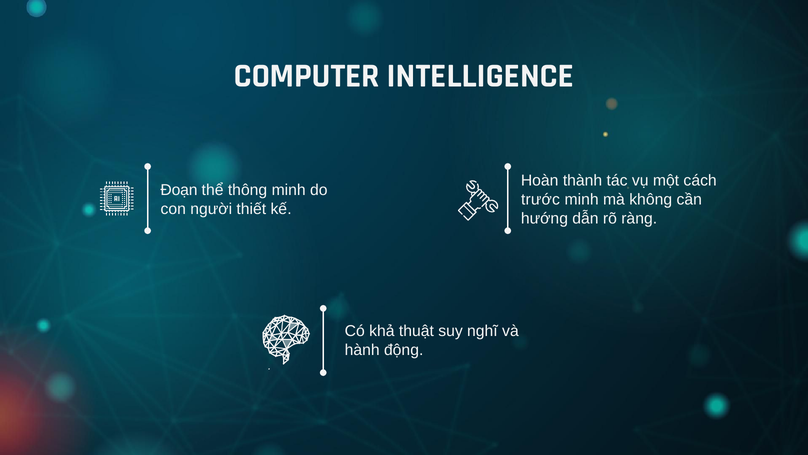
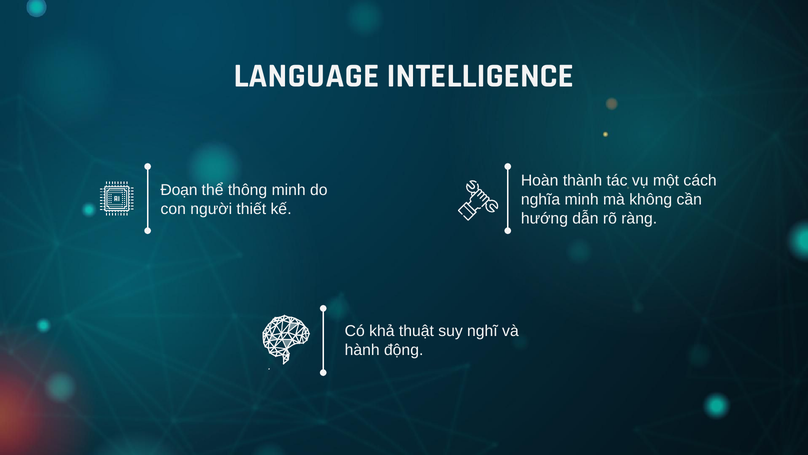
COMPUTER: COMPUTER -> LANGUAGE
trước: trước -> nghĩa
